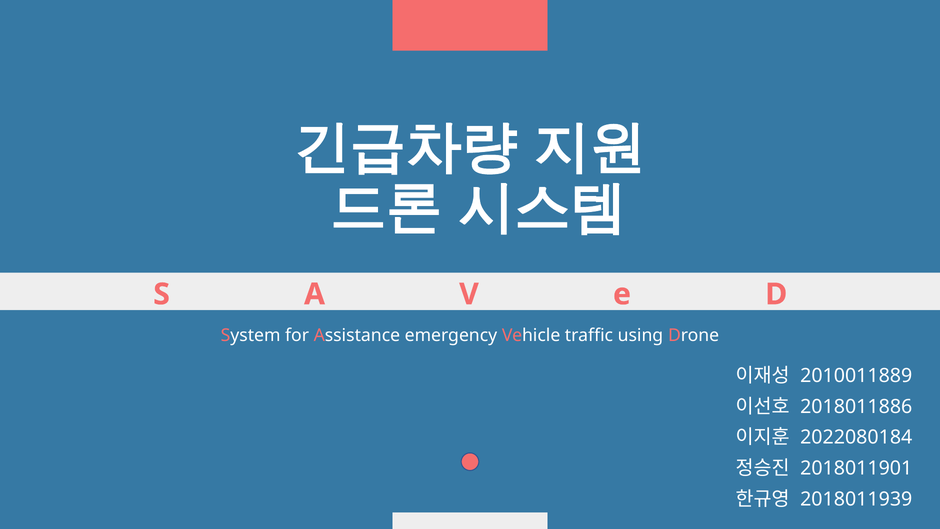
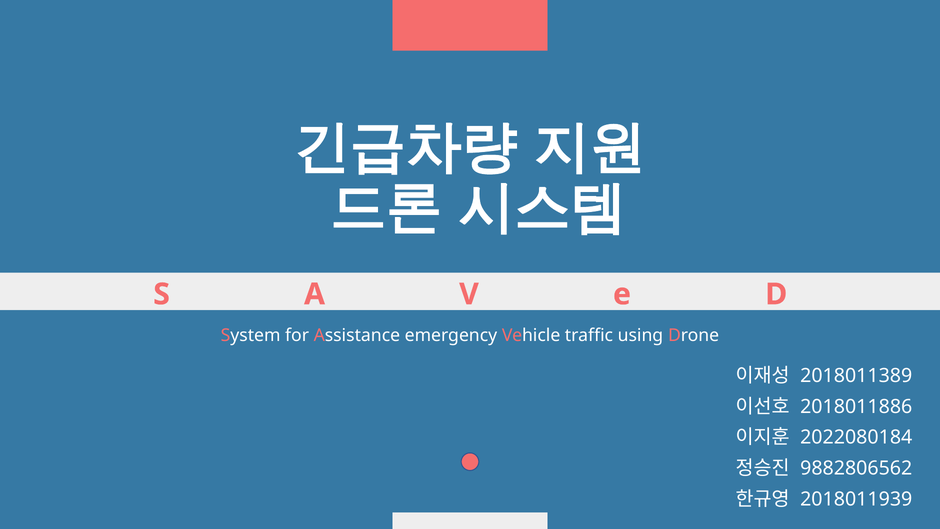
2010011889: 2010011889 -> 2018011389
2018011901: 2018011901 -> 9882806562
